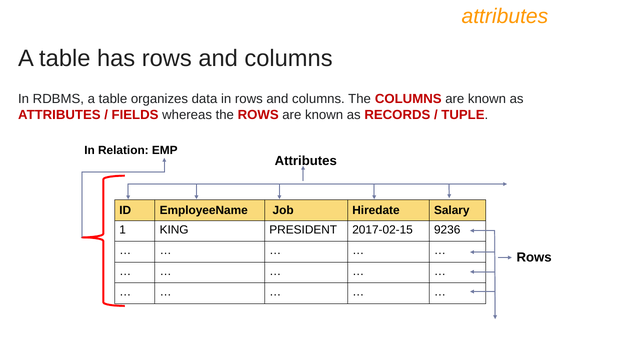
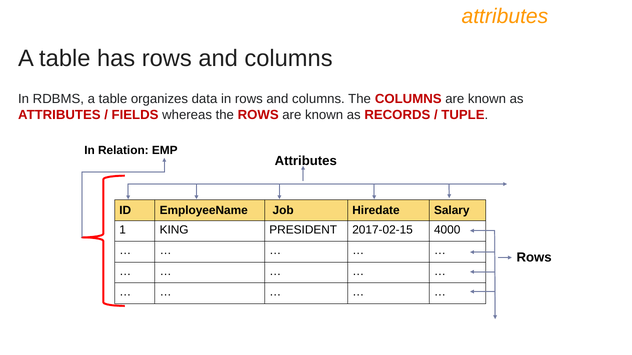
9236: 9236 -> 4000
